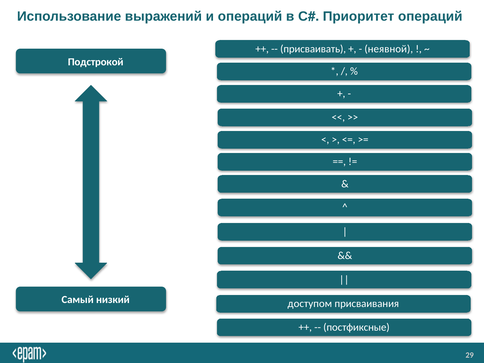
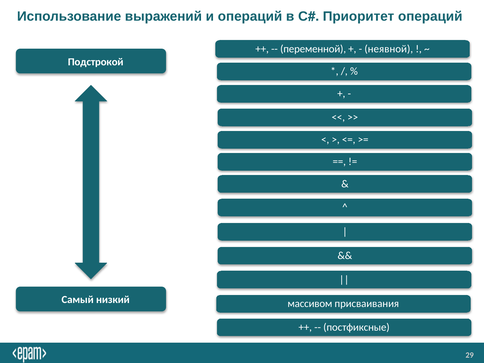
присваивать: присваивать -> переменной
доступом: доступом -> массивом
